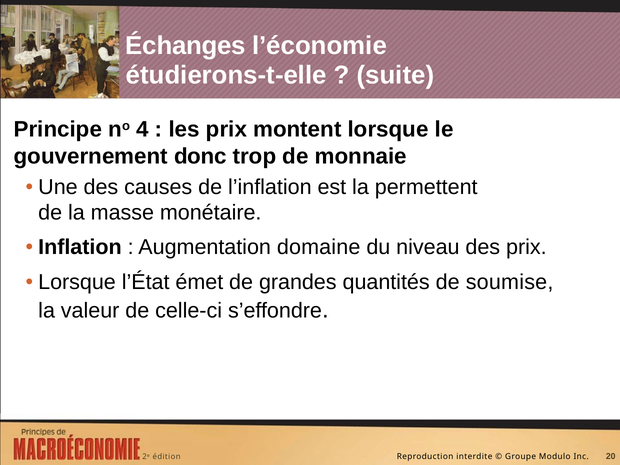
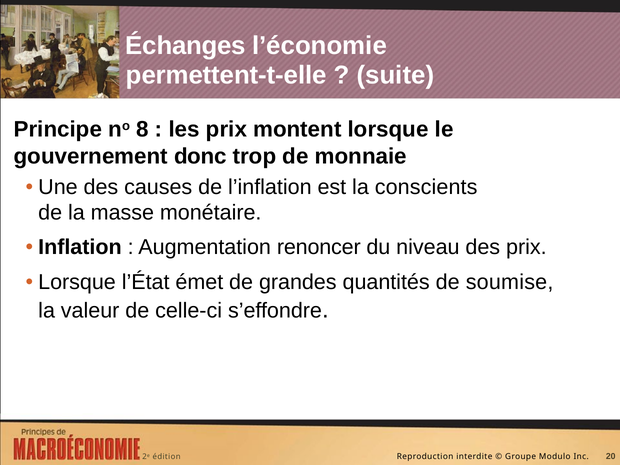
étudierons-t-elle: étudierons-t-elle -> permettent-t-elle
4: 4 -> 8
permettent: permettent -> conscients
domaine: domaine -> renoncer
